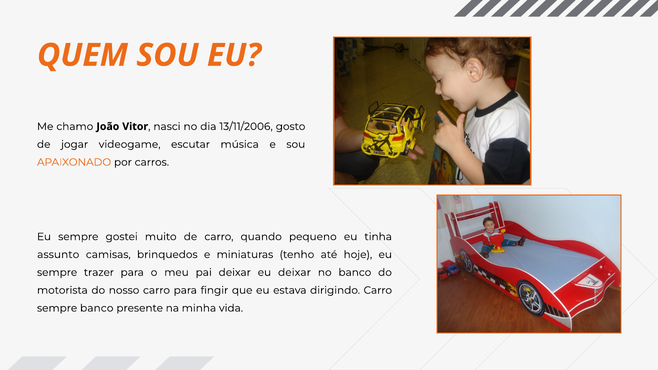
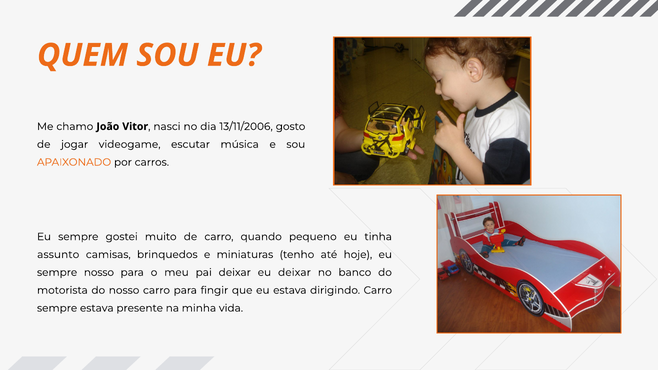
sempre trazer: trazer -> nosso
sempre banco: banco -> estava
